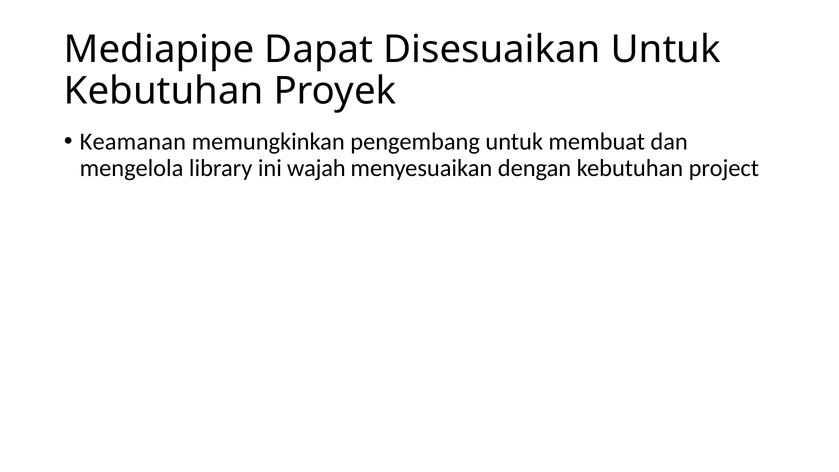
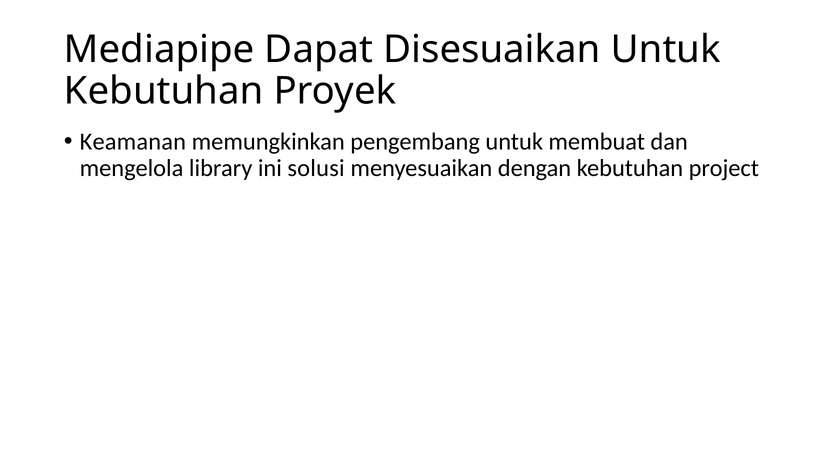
wajah: wajah -> solusi
